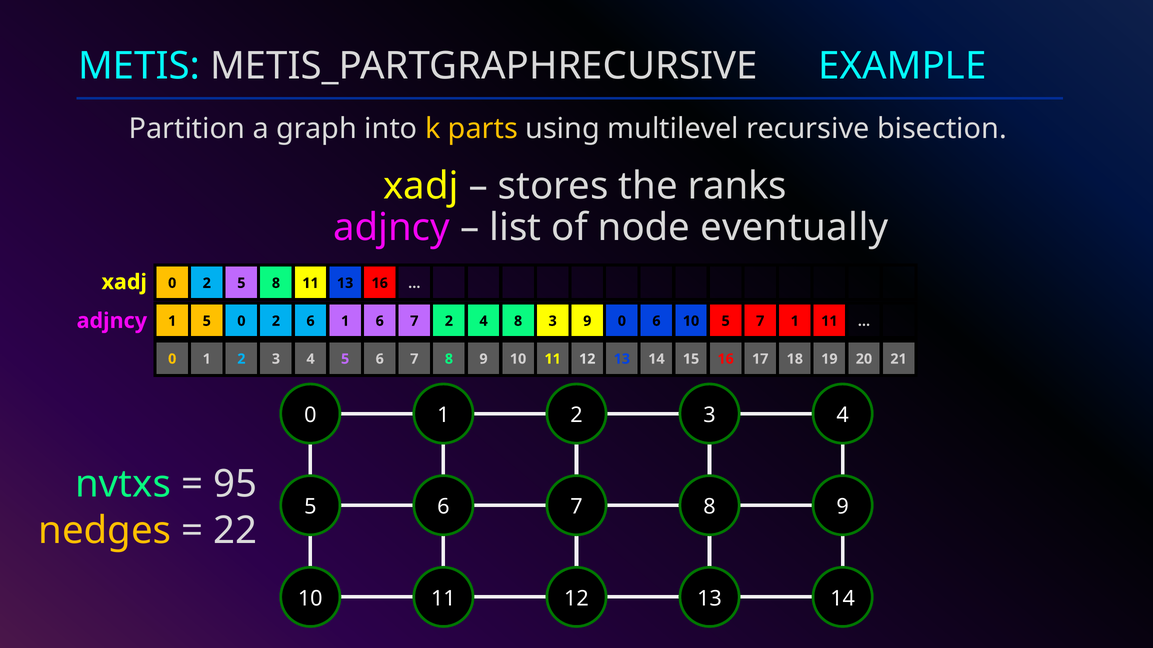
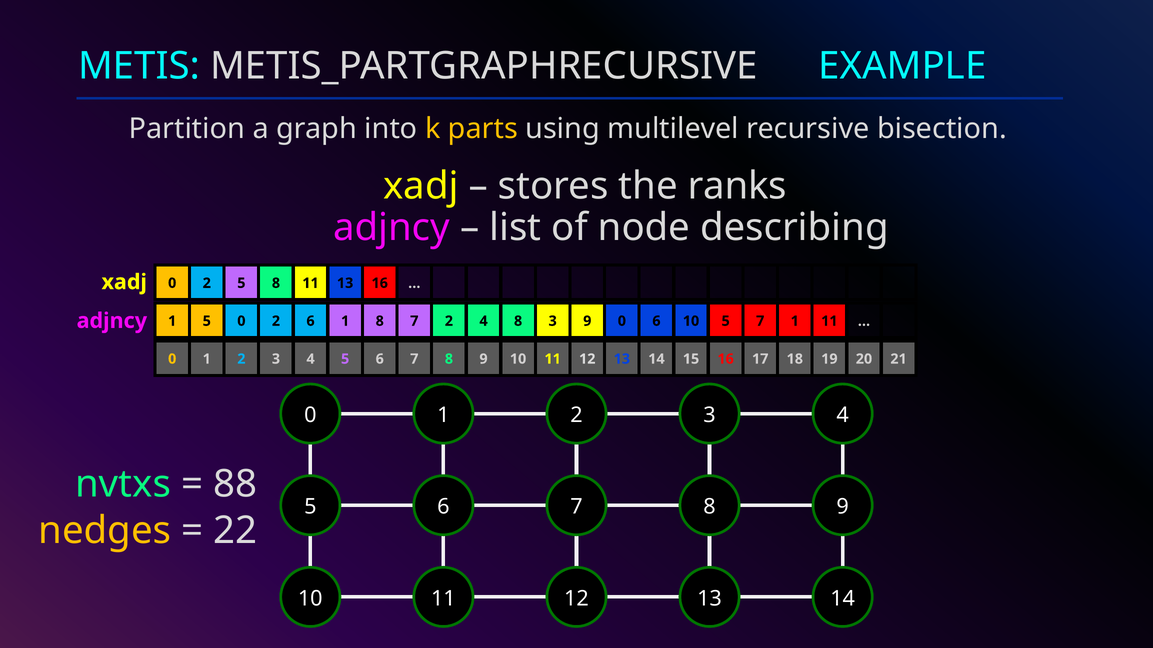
eventually: eventually -> describing
1 6: 6 -> 8
95: 95 -> 88
